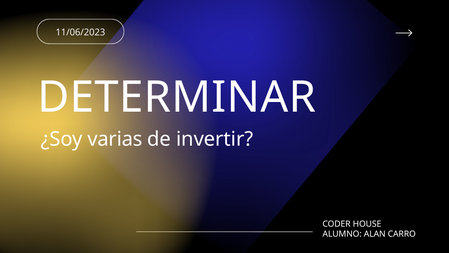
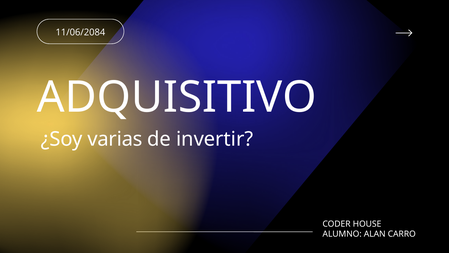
11/06/2023: 11/06/2023 -> 11/06/2084
DETERMINAR: DETERMINAR -> ADQUISITIVO
